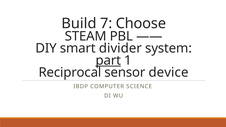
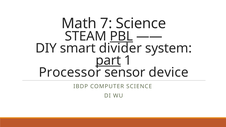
Build: Build -> Math
7 Choose: Choose -> Science
PBL underline: none -> present
Reciprocal: Reciprocal -> Processor
